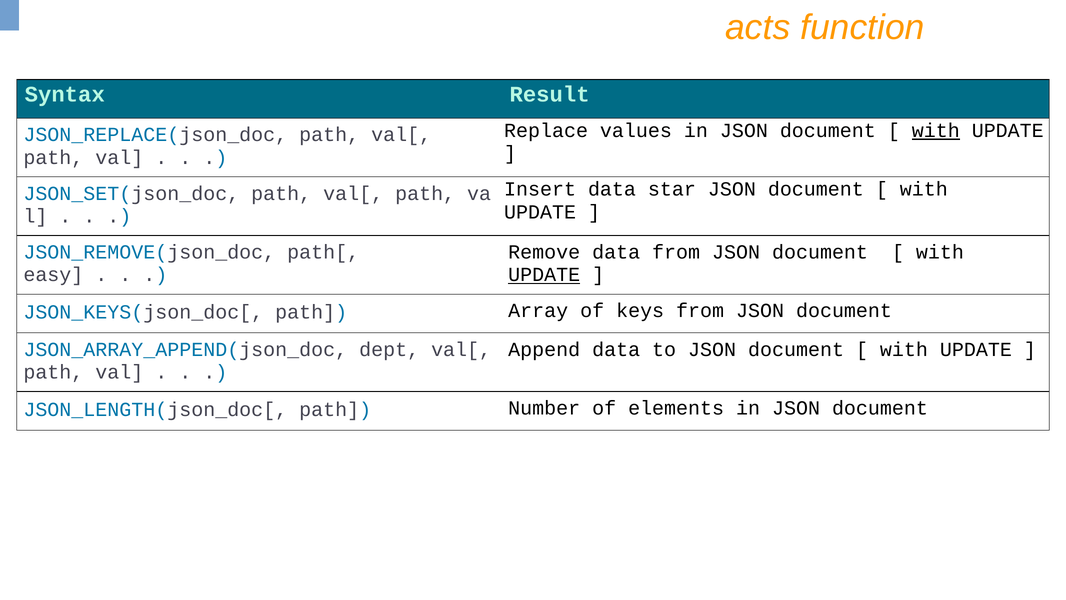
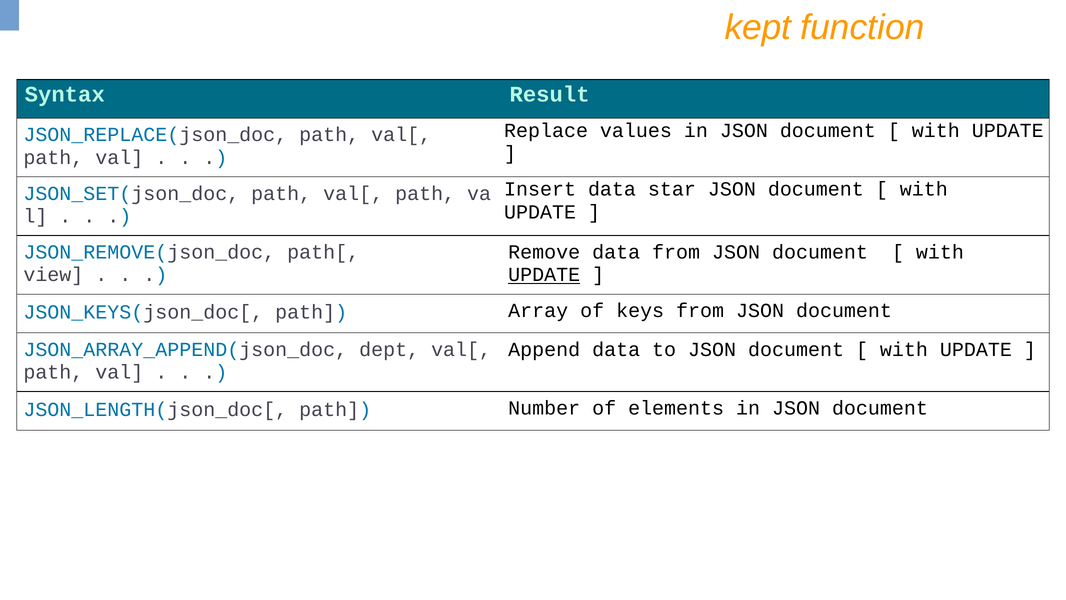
acts: acts -> kept
with at (936, 131) underline: present -> none
easy: easy -> view
